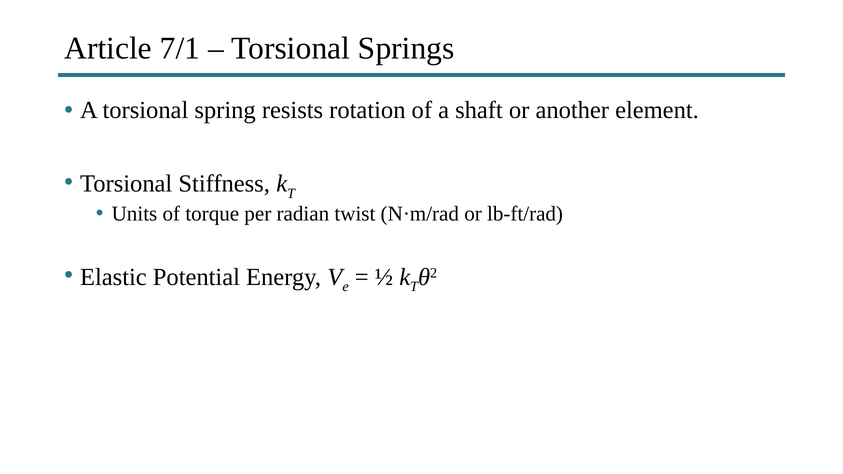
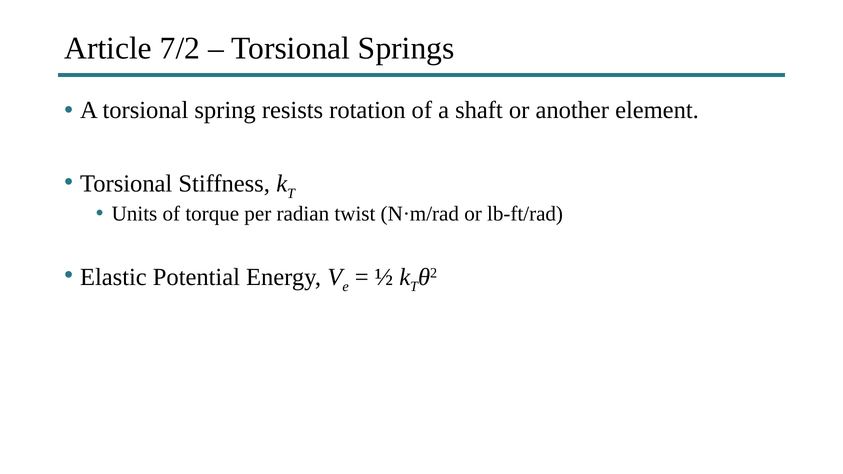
7/1: 7/1 -> 7/2
